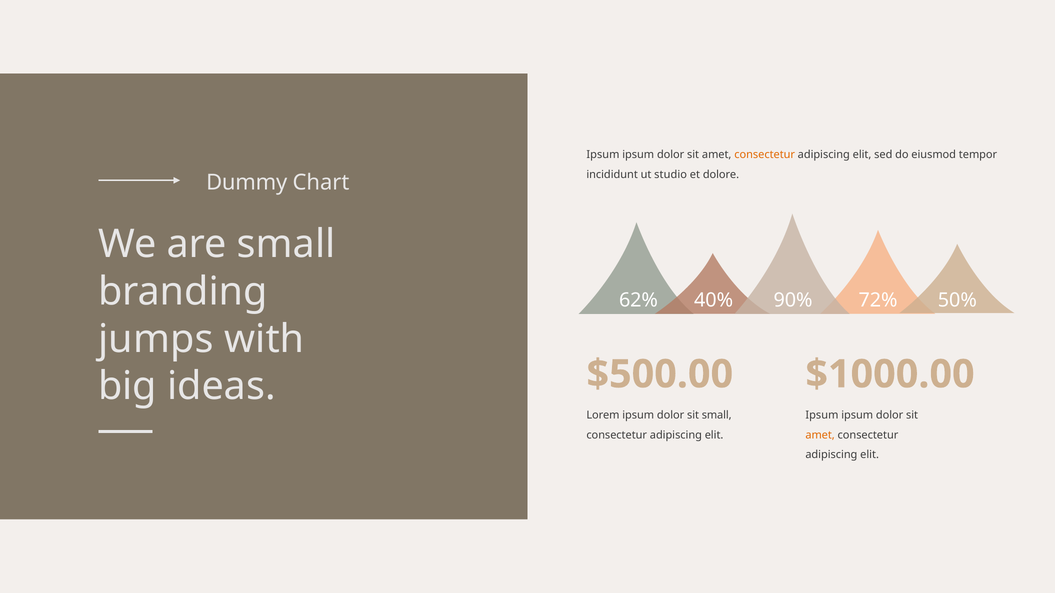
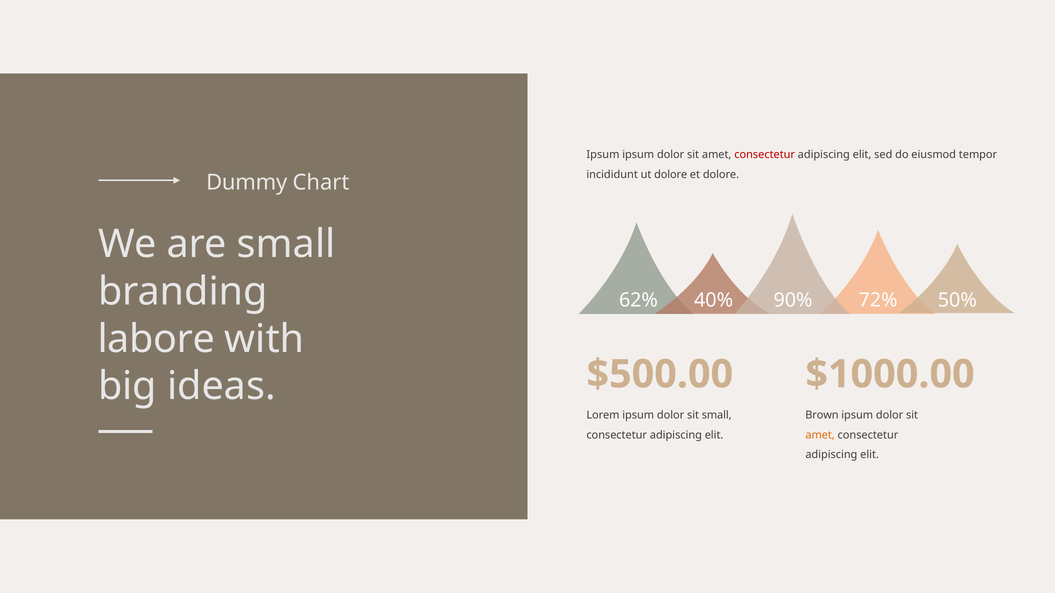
consectetur at (765, 155) colour: orange -> red
ut studio: studio -> dolore
jumps: jumps -> labore
Ipsum at (822, 415): Ipsum -> Brown
